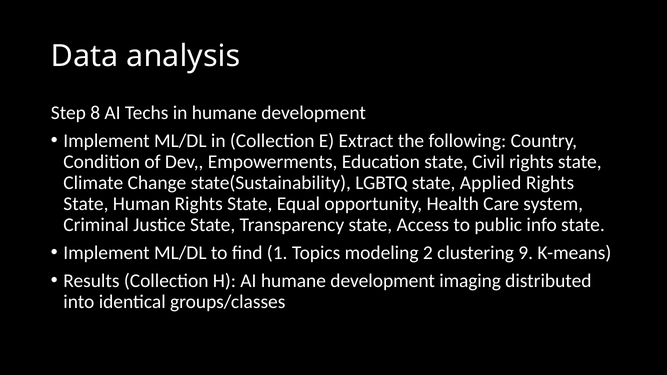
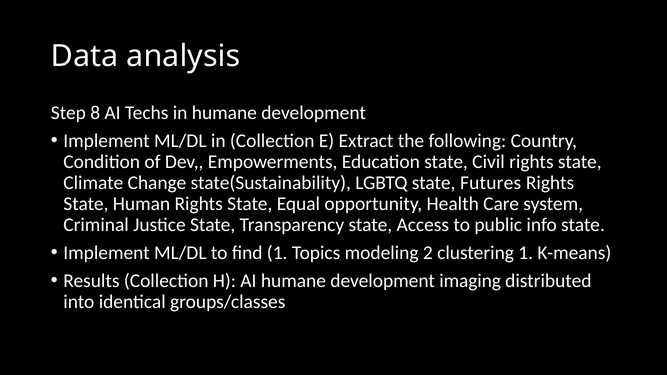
Applied: Applied -> Futures
clustering 9: 9 -> 1
